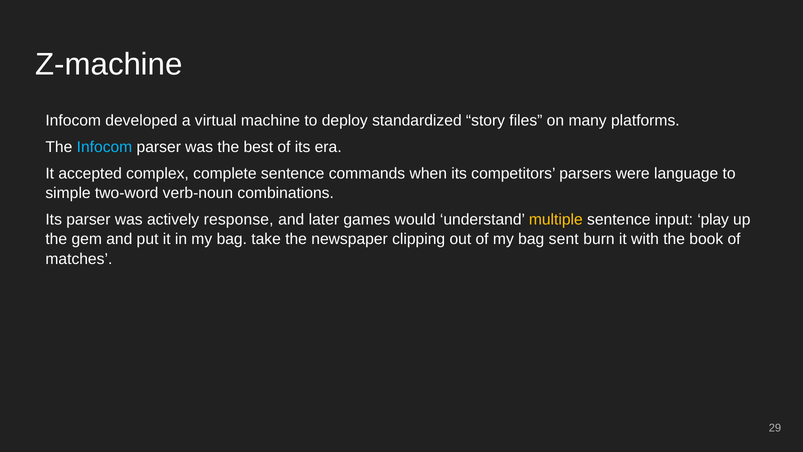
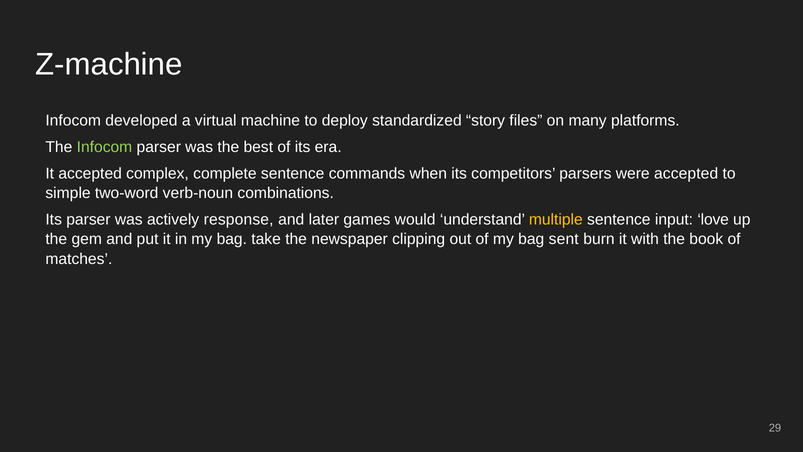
Infocom at (104, 147) colour: light blue -> light green
were language: language -> accepted
play: play -> love
